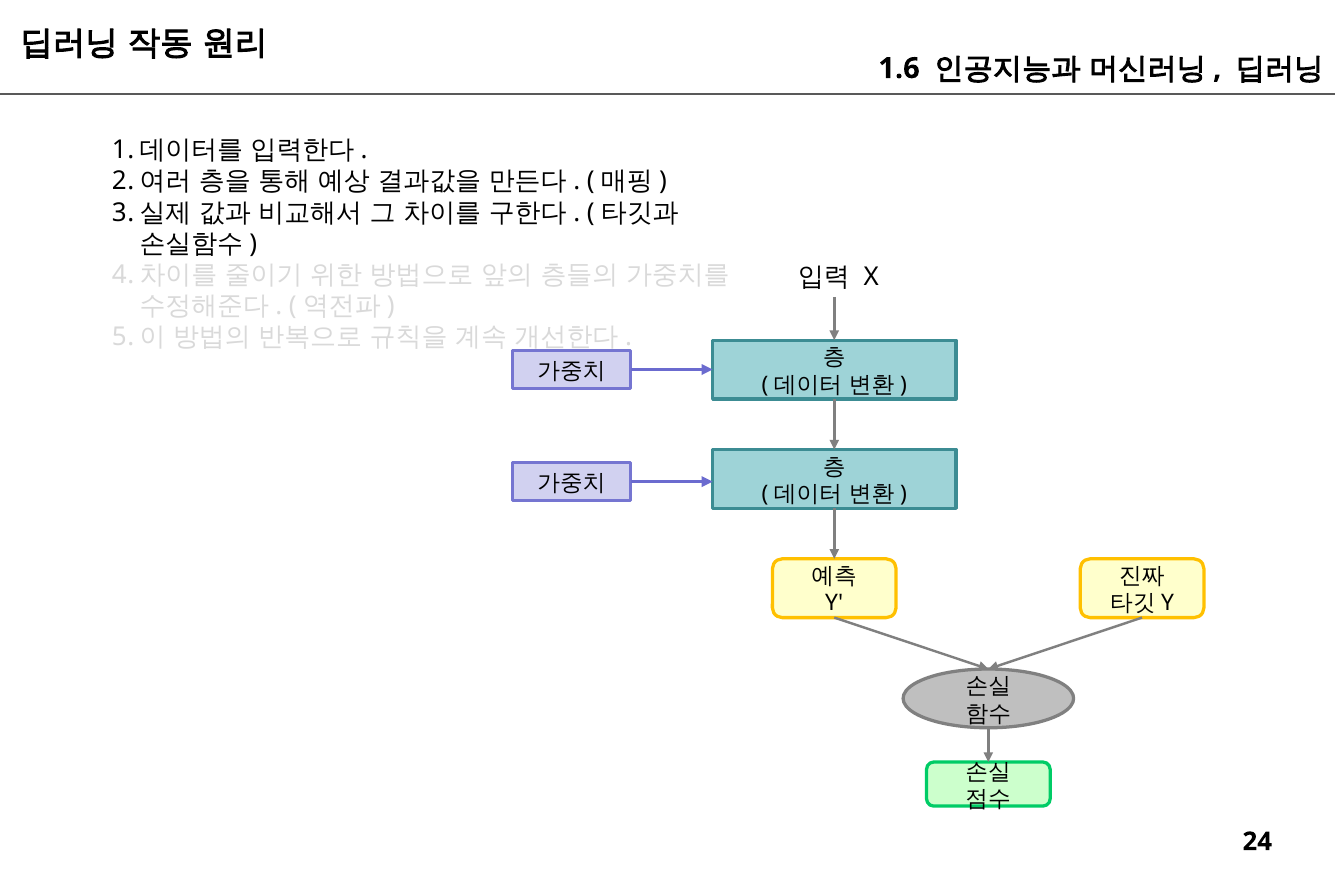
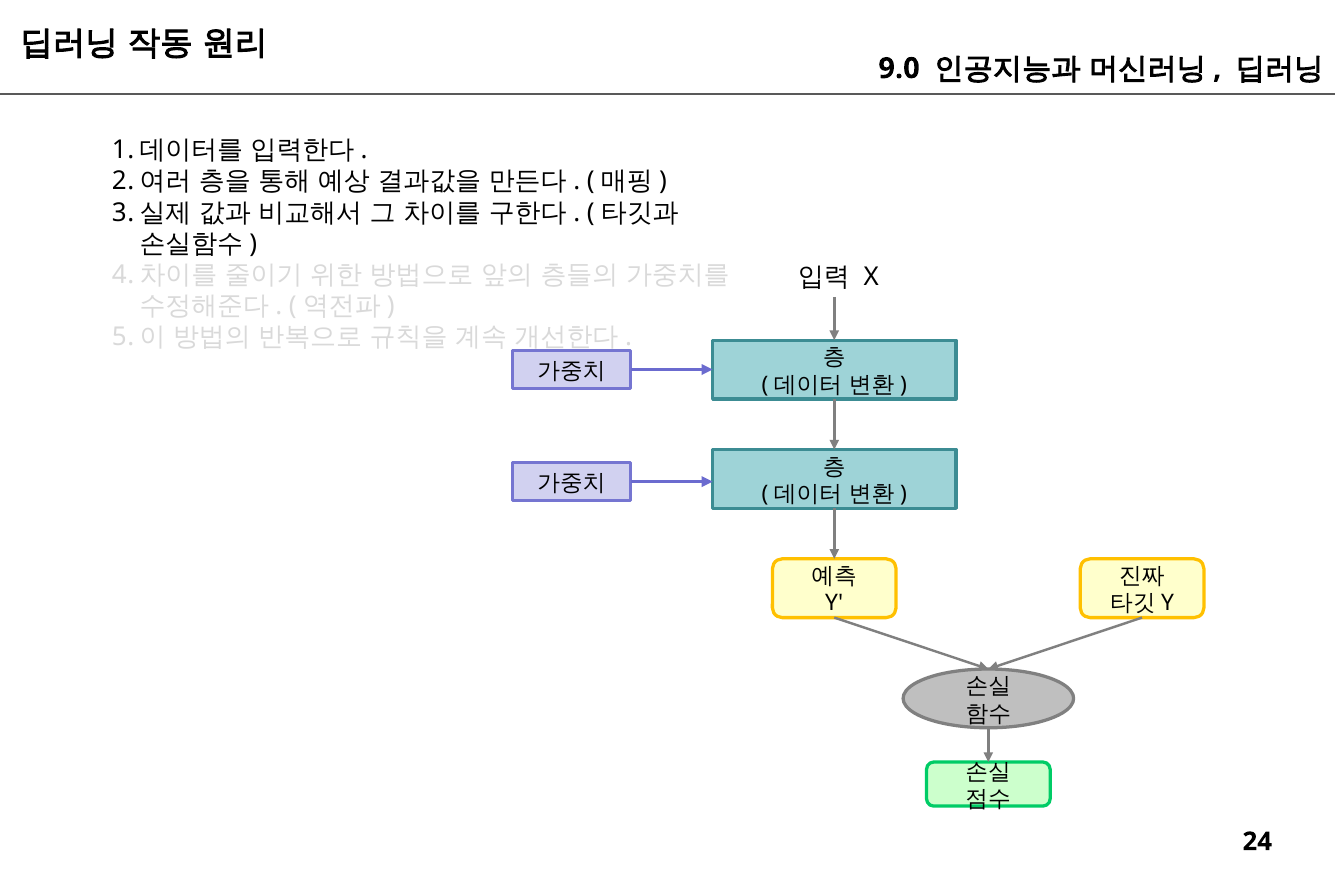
1.6: 1.6 -> 9.0
